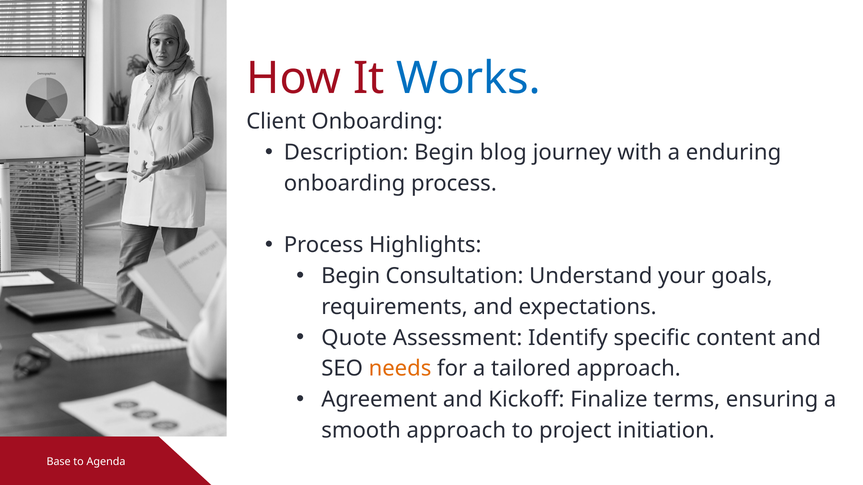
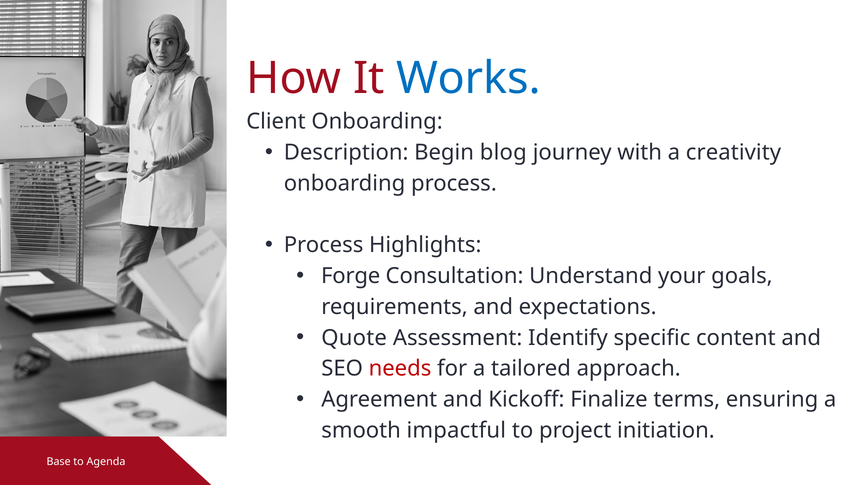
enduring: enduring -> creativity
Begin at (351, 276): Begin -> Forge
needs colour: orange -> red
smooth approach: approach -> impactful
